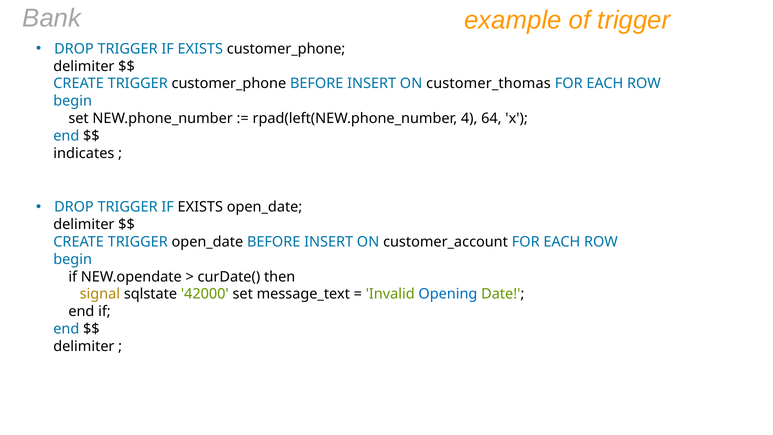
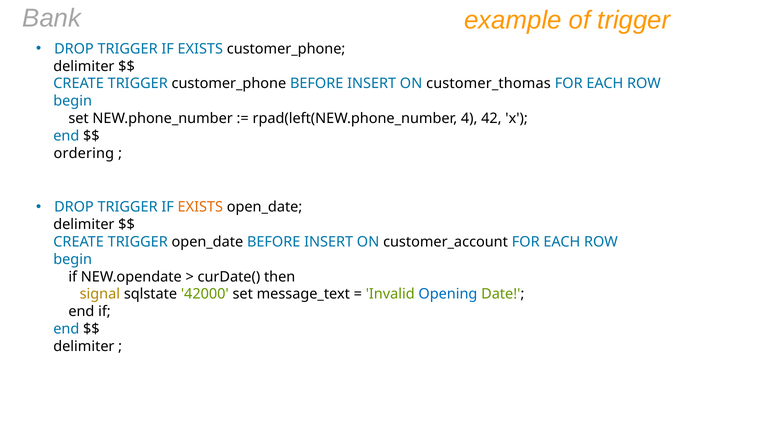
64: 64 -> 42
indicates: indicates -> ordering
EXISTS at (200, 207) colour: black -> orange
